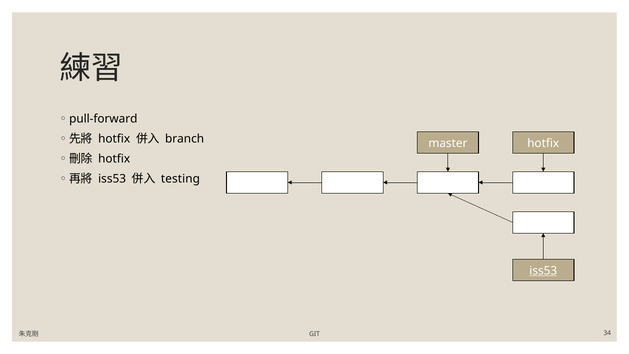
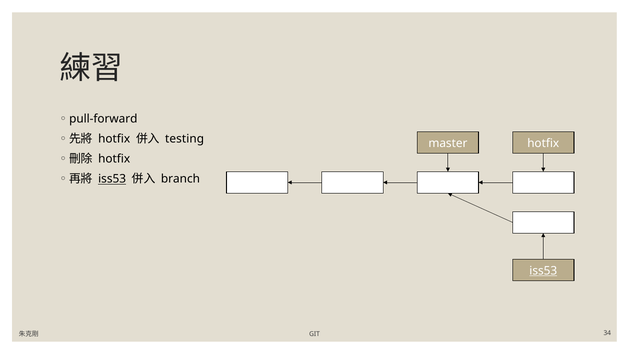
branch: branch -> testing
iss53 at (112, 179) underline: none -> present
testing: testing -> branch
